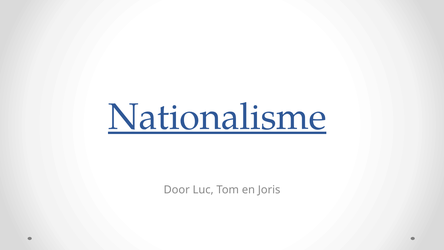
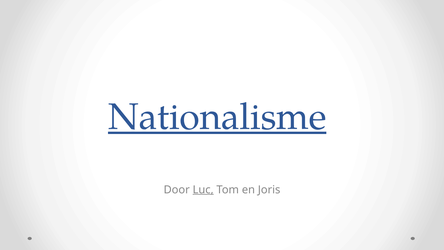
Luc underline: none -> present
